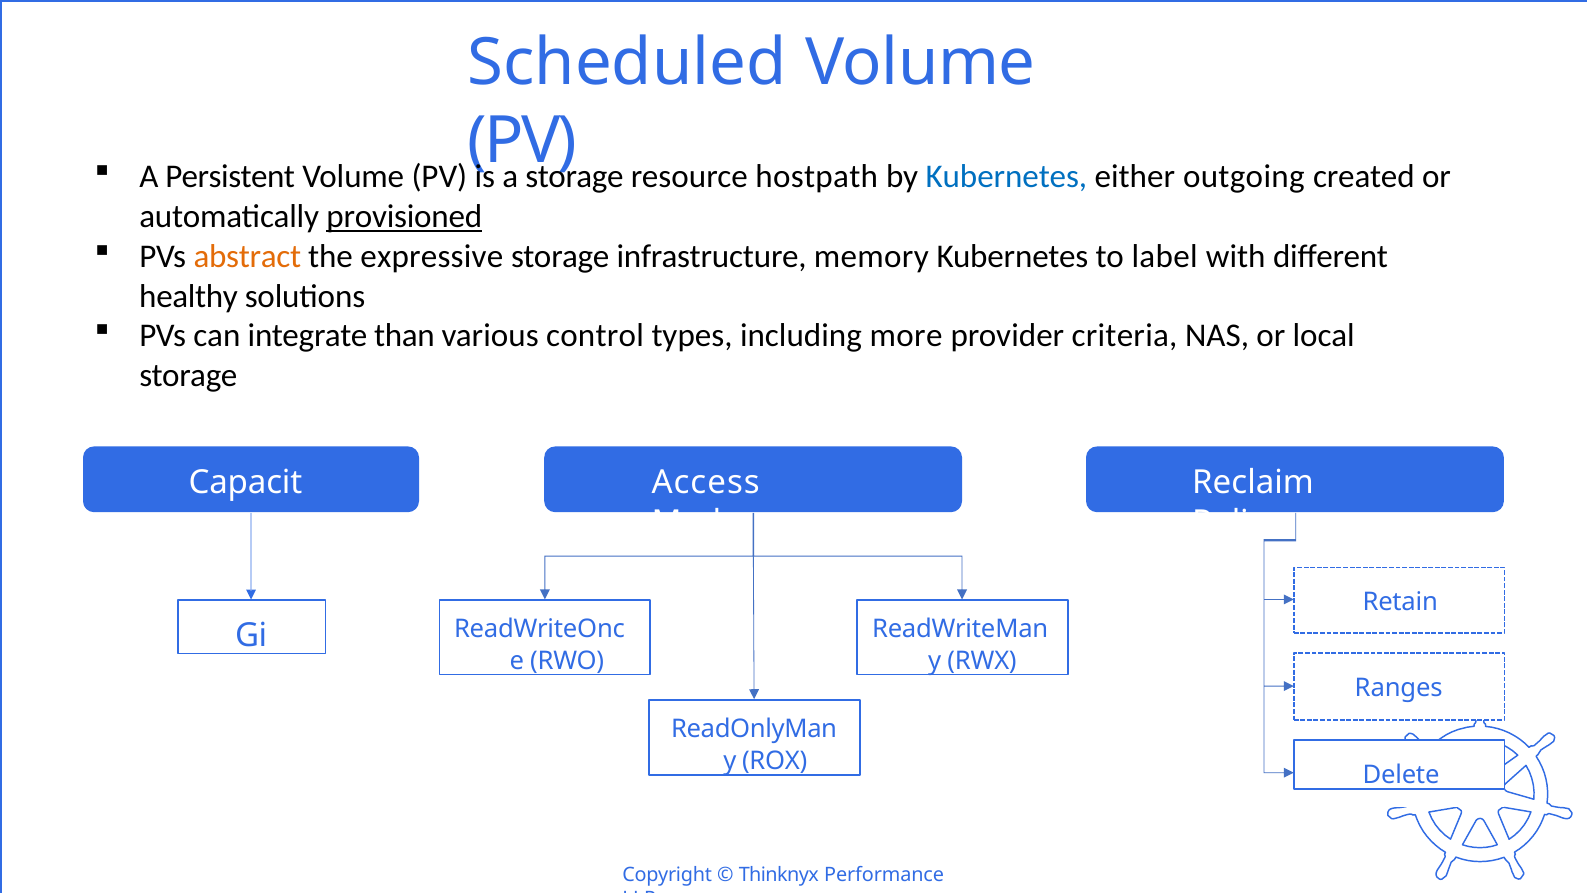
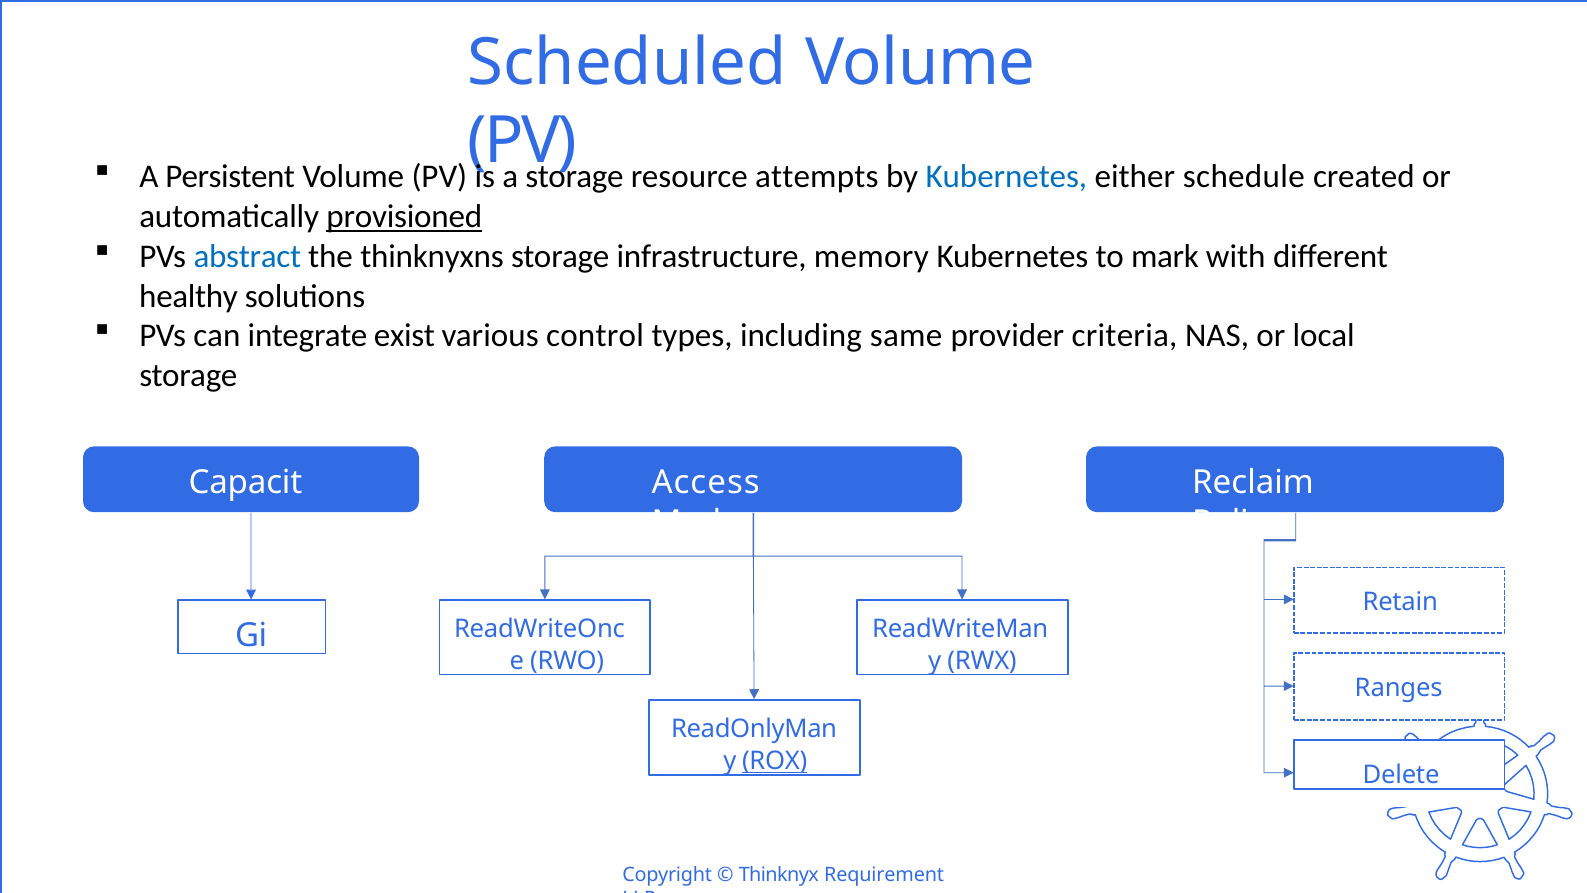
hostpath: hostpath -> attempts
outgoing: outgoing -> schedule
abstract colour: orange -> blue
expressive: expressive -> thinknyxns
label: label -> mark
than: than -> exist
more: more -> same
ROX underline: none -> present
Performance: Performance -> Requirement
